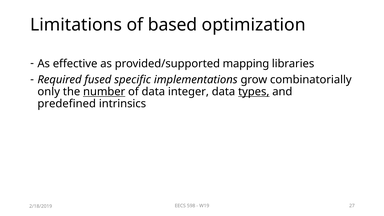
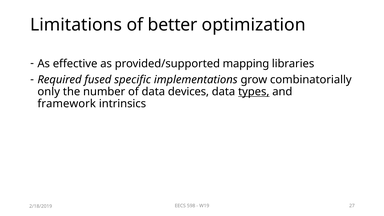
based: based -> better
number underline: present -> none
integer: integer -> devices
predefined: predefined -> framework
